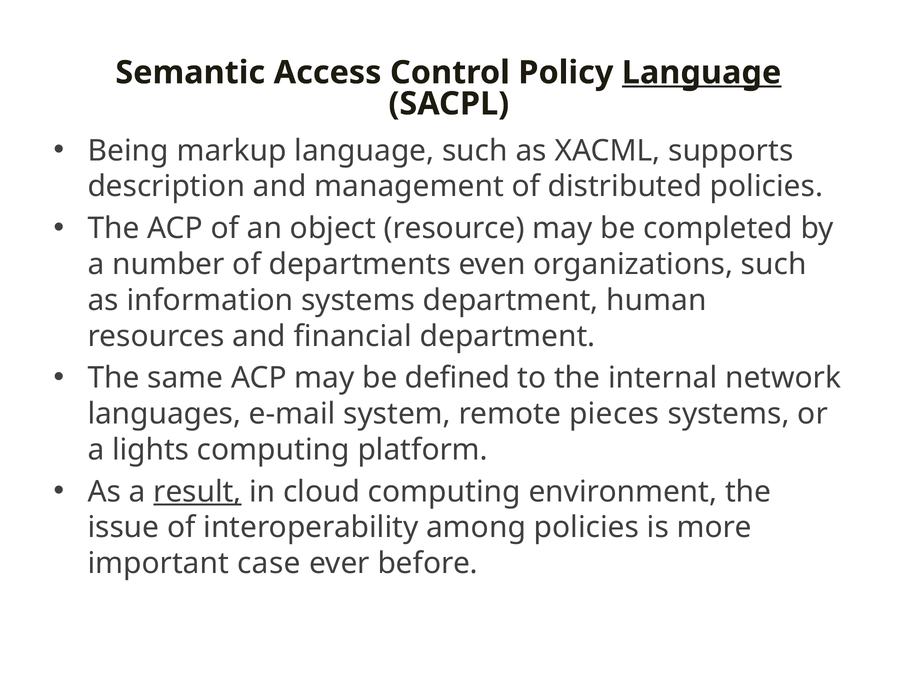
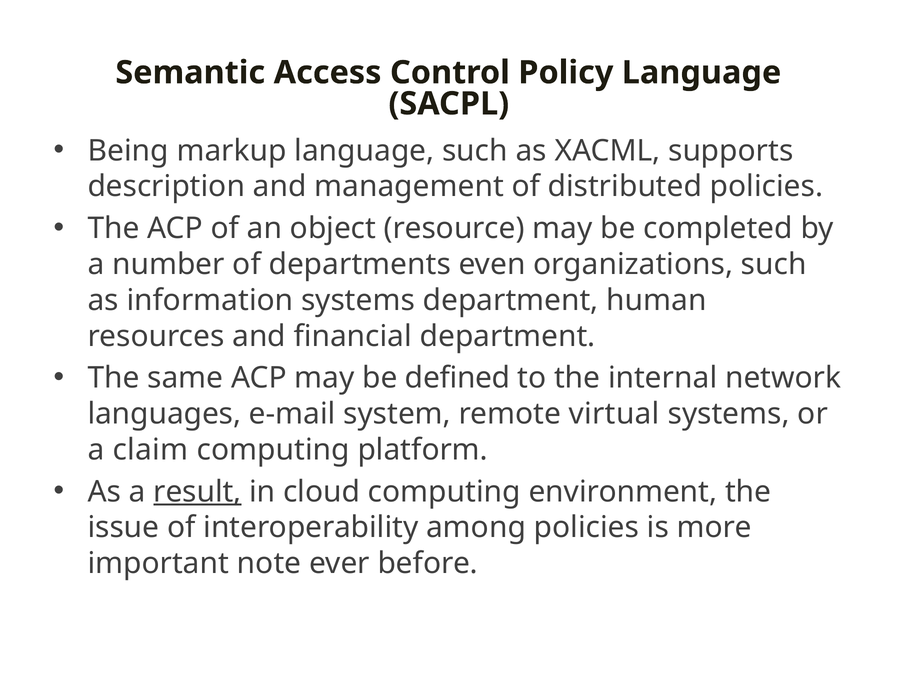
Language at (702, 73) underline: present -> none
pieces: pieces -> virtual
lights: lights -> claim
case: case -> note
